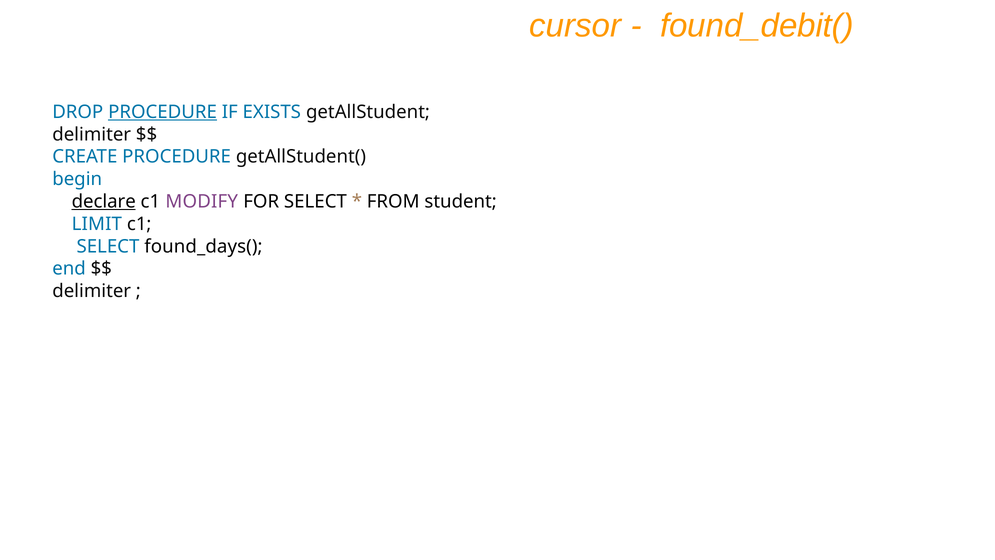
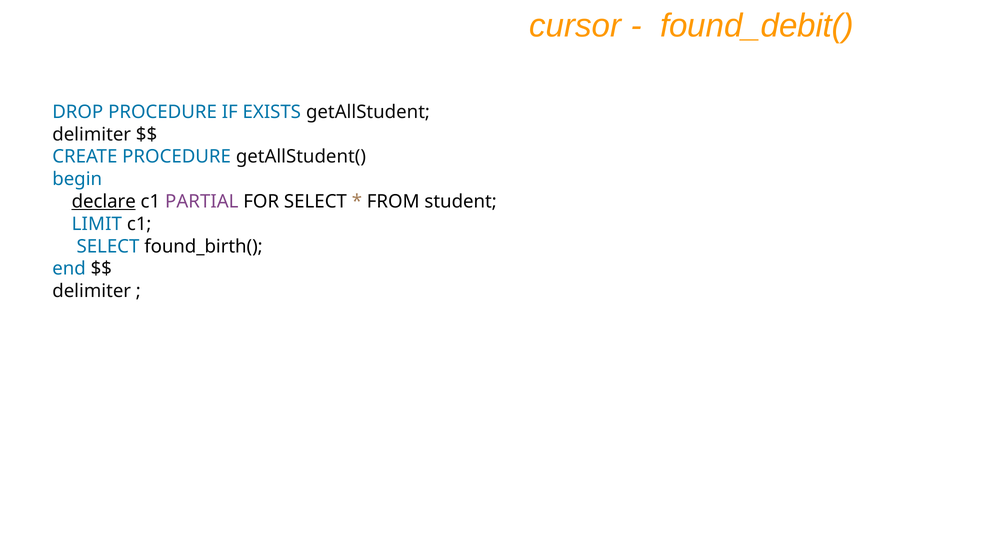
PROCEDURE at (163, 112) underline: present -> none
MODIFY: MODIFY -> PARTIAL
found_days(: found_days( -> found_birth(
